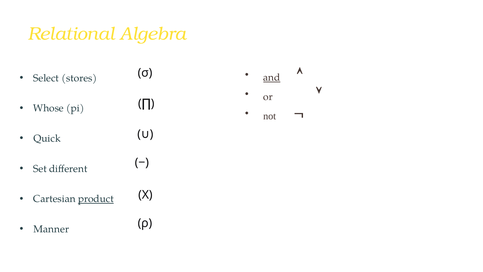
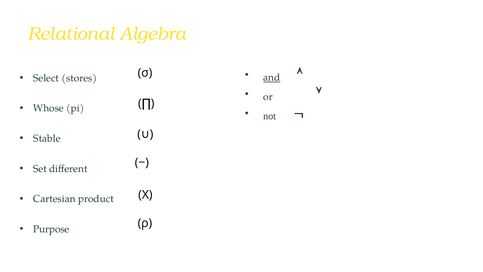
Quick: Quick -> Stable
product underline: present -> none
Manner: Manner -> Purpose
